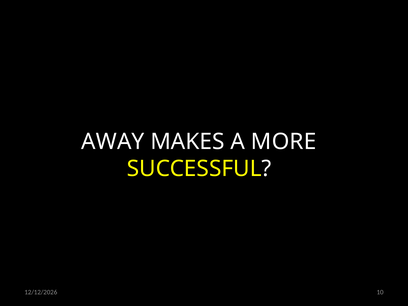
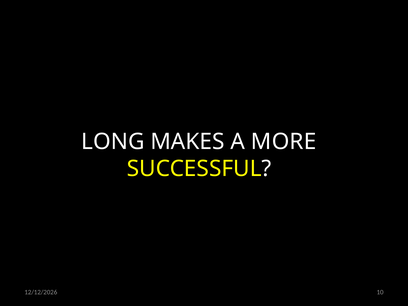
AWAY: AWAY -> LONG
